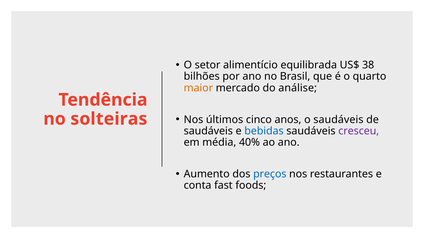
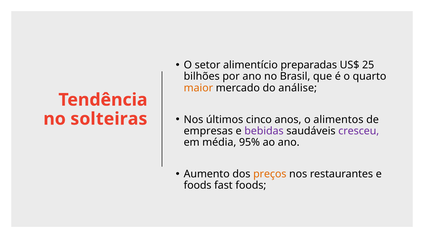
equilibrada: equilibrada -> preparadas
38: 38 -> 25
o saudáveis: saudáveis -> alimentos
saudáveis at (208, 131): saudáveis -> empresas
bebidas colour: blue -> purple
40%: 40% -> 95%
preços colour: blue -> orange
conta at (198, 186): conta -> foods
